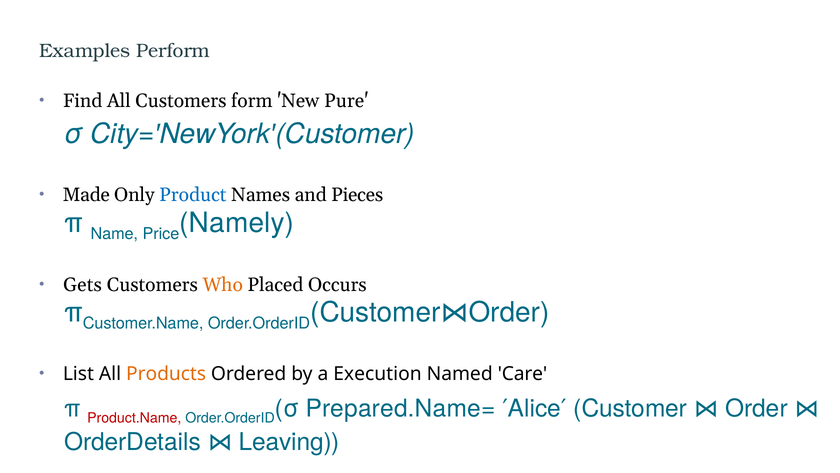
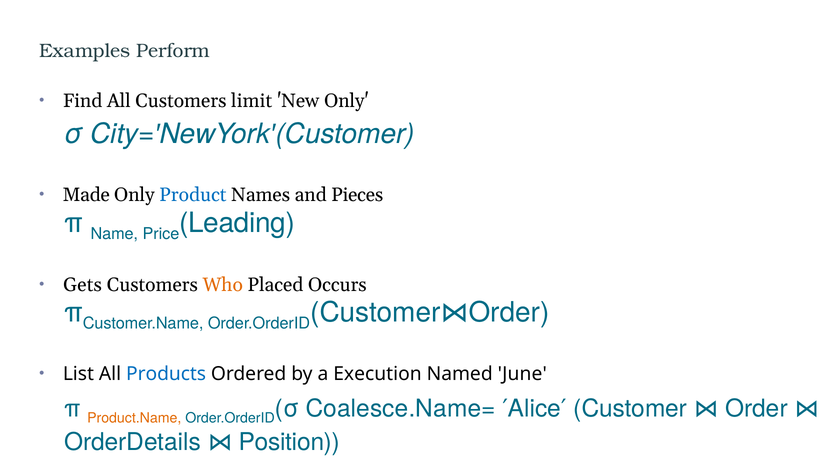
form: form -> limit
New Pure: Pure -> Only
Namely: Namely -> Leading
Products colour: orange -> blue
Care: Care -> June
Product.Name colour: red -> orange
Prepared.Name=: Prepared.Name= -> Coalesce.Name=
Leaving: Leaving -> Position
